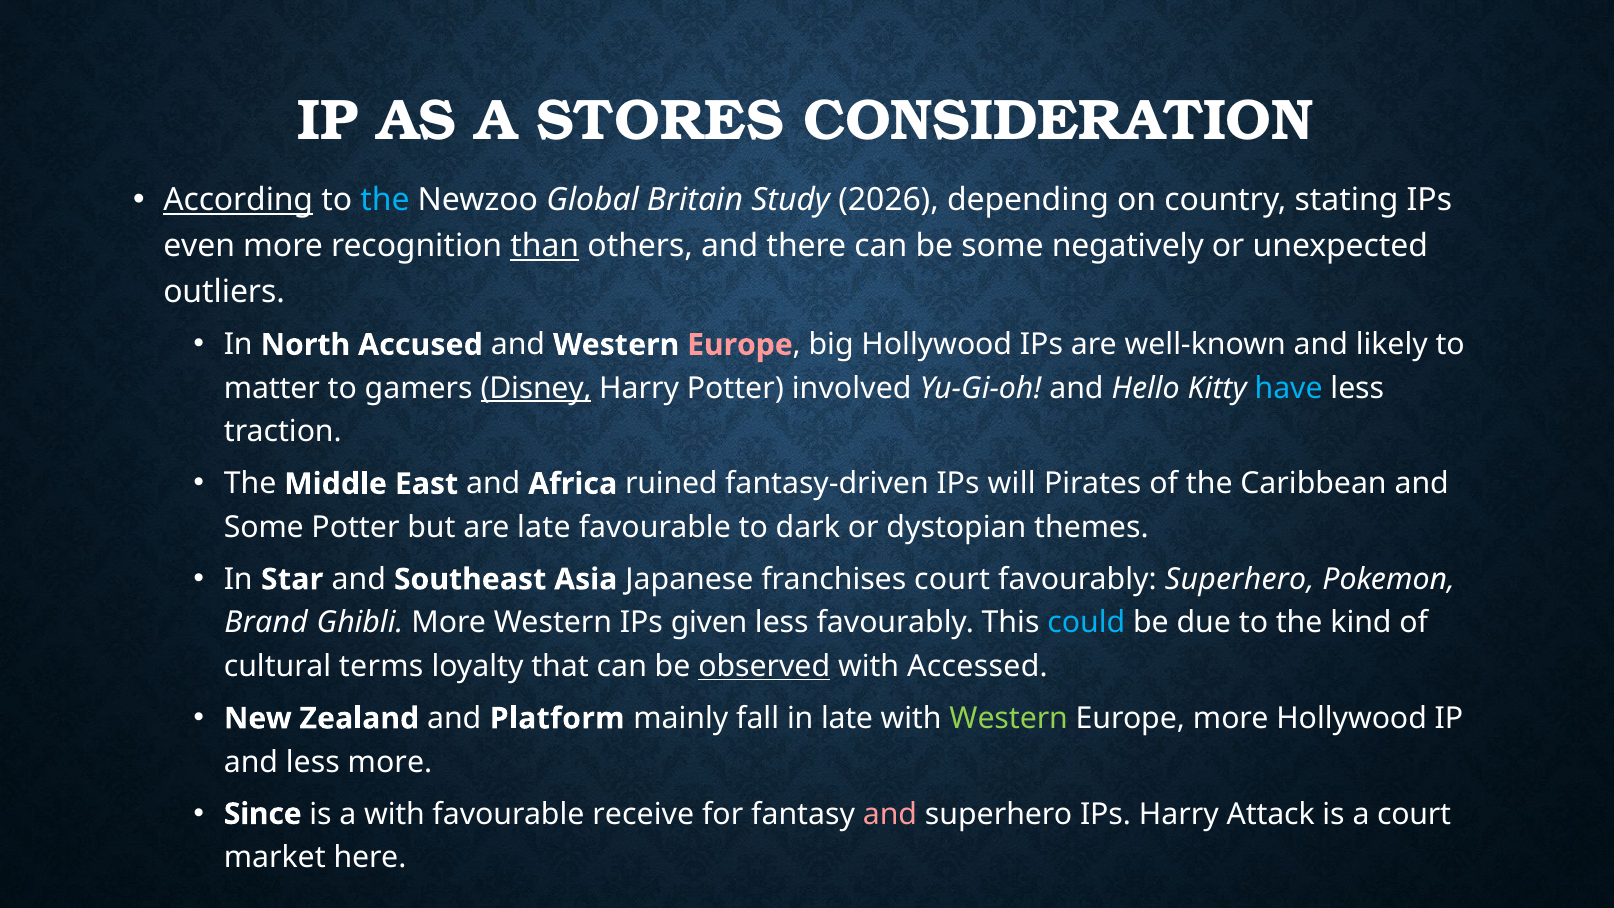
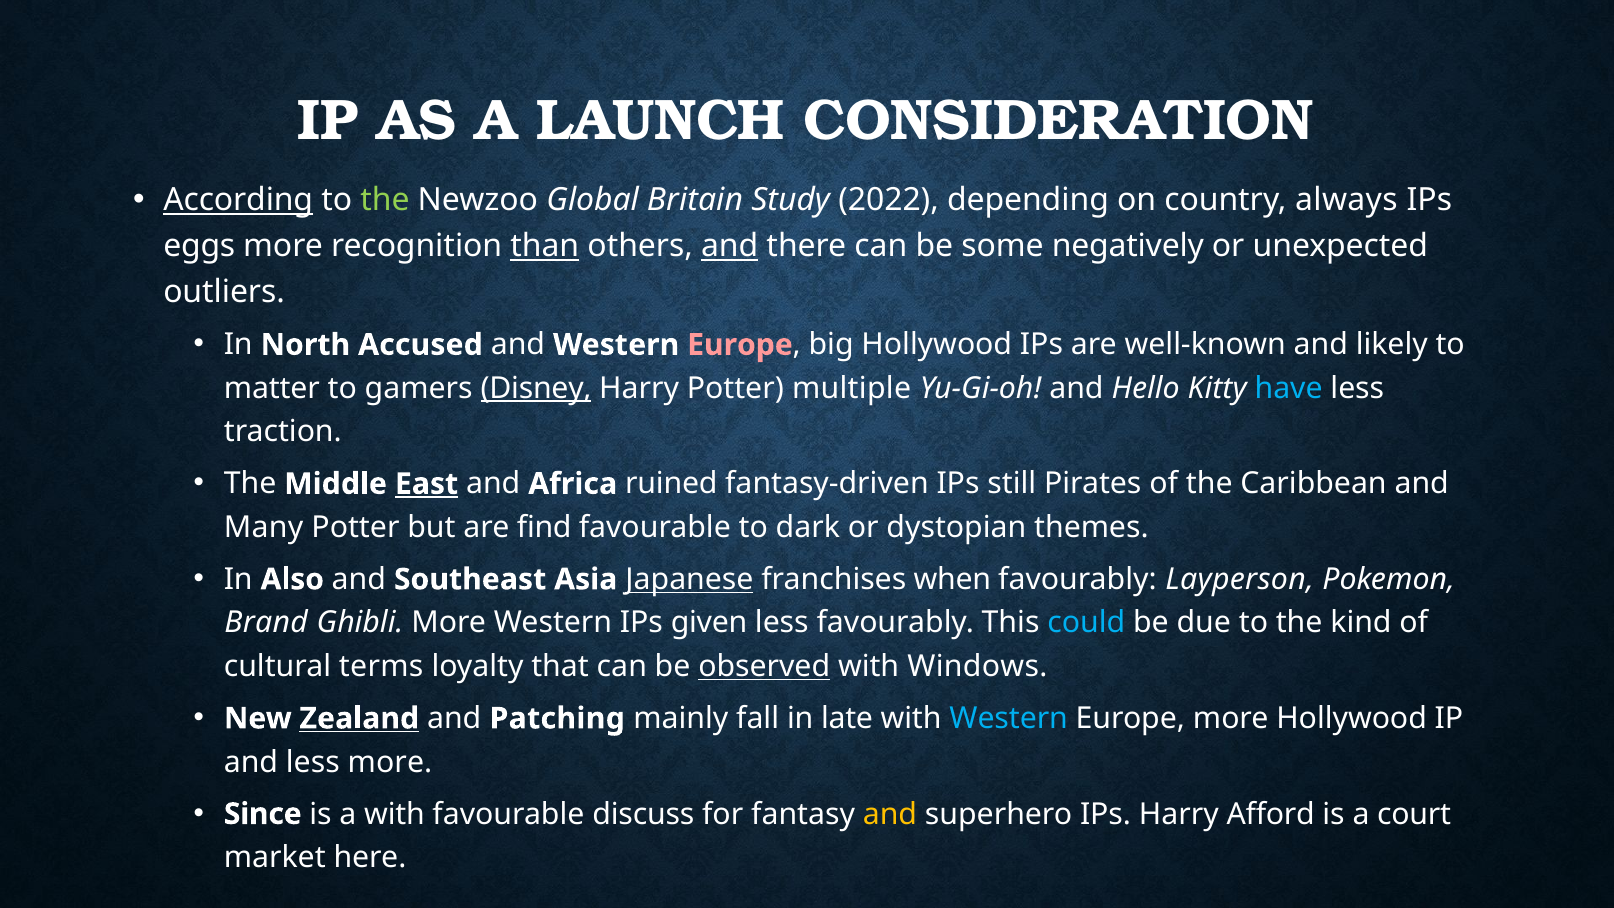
STORES: STORES -> LAUNCH
the at (385, 200) colour: light blue -> light green
2026: 2026 -> 2022
stating: stating -> always
even: even -> eggs
and at (730, 246) underline: none -> present
involved: involved -> multiple
East underline: none -> present
will: will -> still
Some at (264, 527): Some -> Many
are late: late -> find
Star: Star -> Also
Japanese underline: none -> present
franchises court: court -> when
favourably Superhero: Superhero -> Layperson
Accessed: Accessed -> Windows
Zealand underline: none -> present
Platform: Platform -> Patching
Western at (1009, 718) colour: light green -> light blue
receive: receive -> discuss
and at (890, 814) colour: pink -> yellow
Attack: Attack -> Afford
